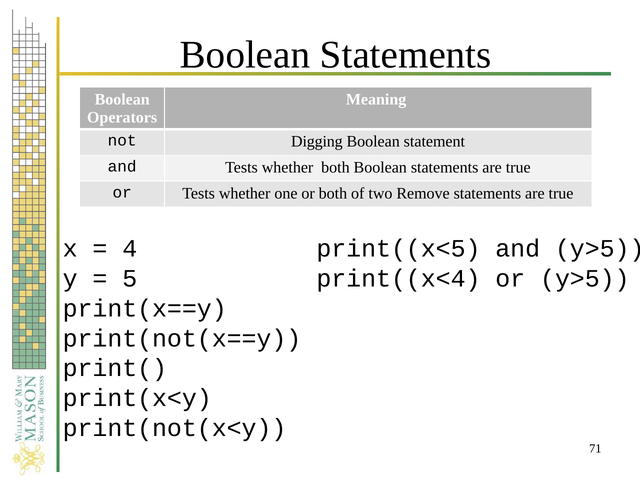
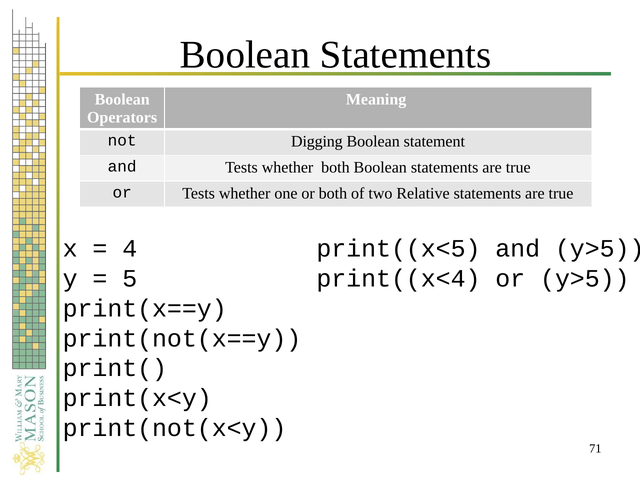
Remove: Remove -> Relative
